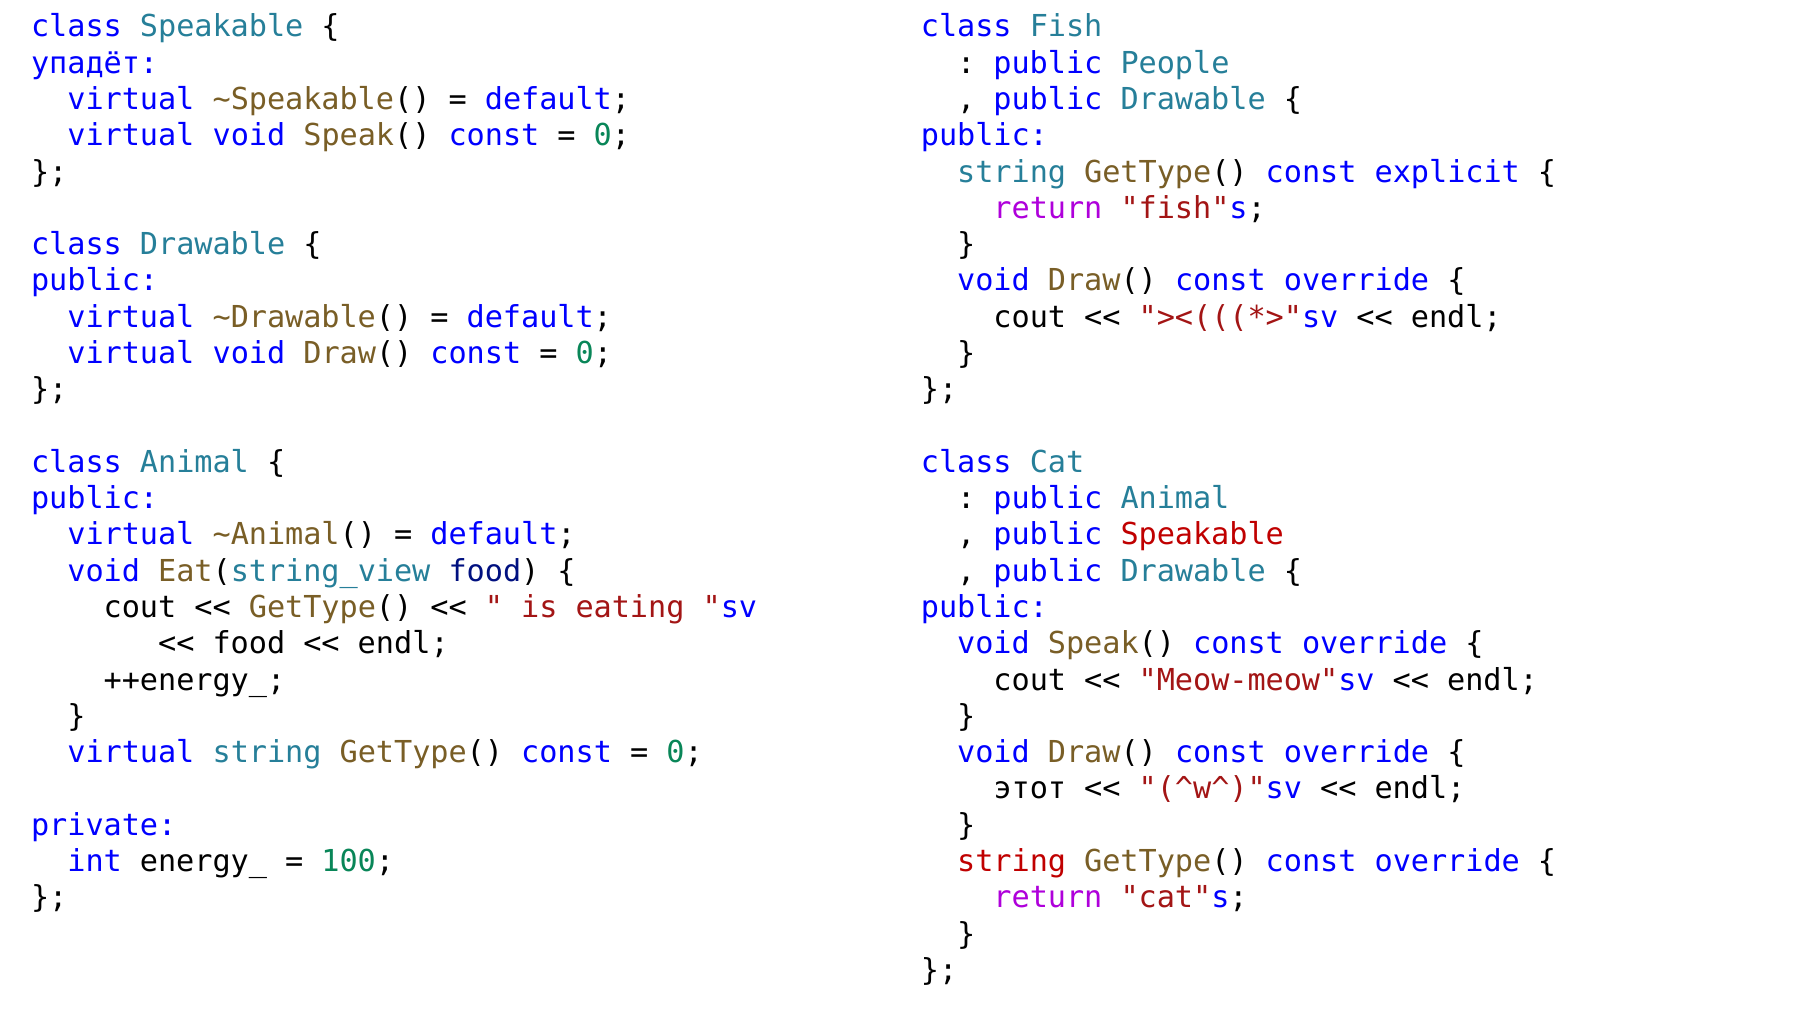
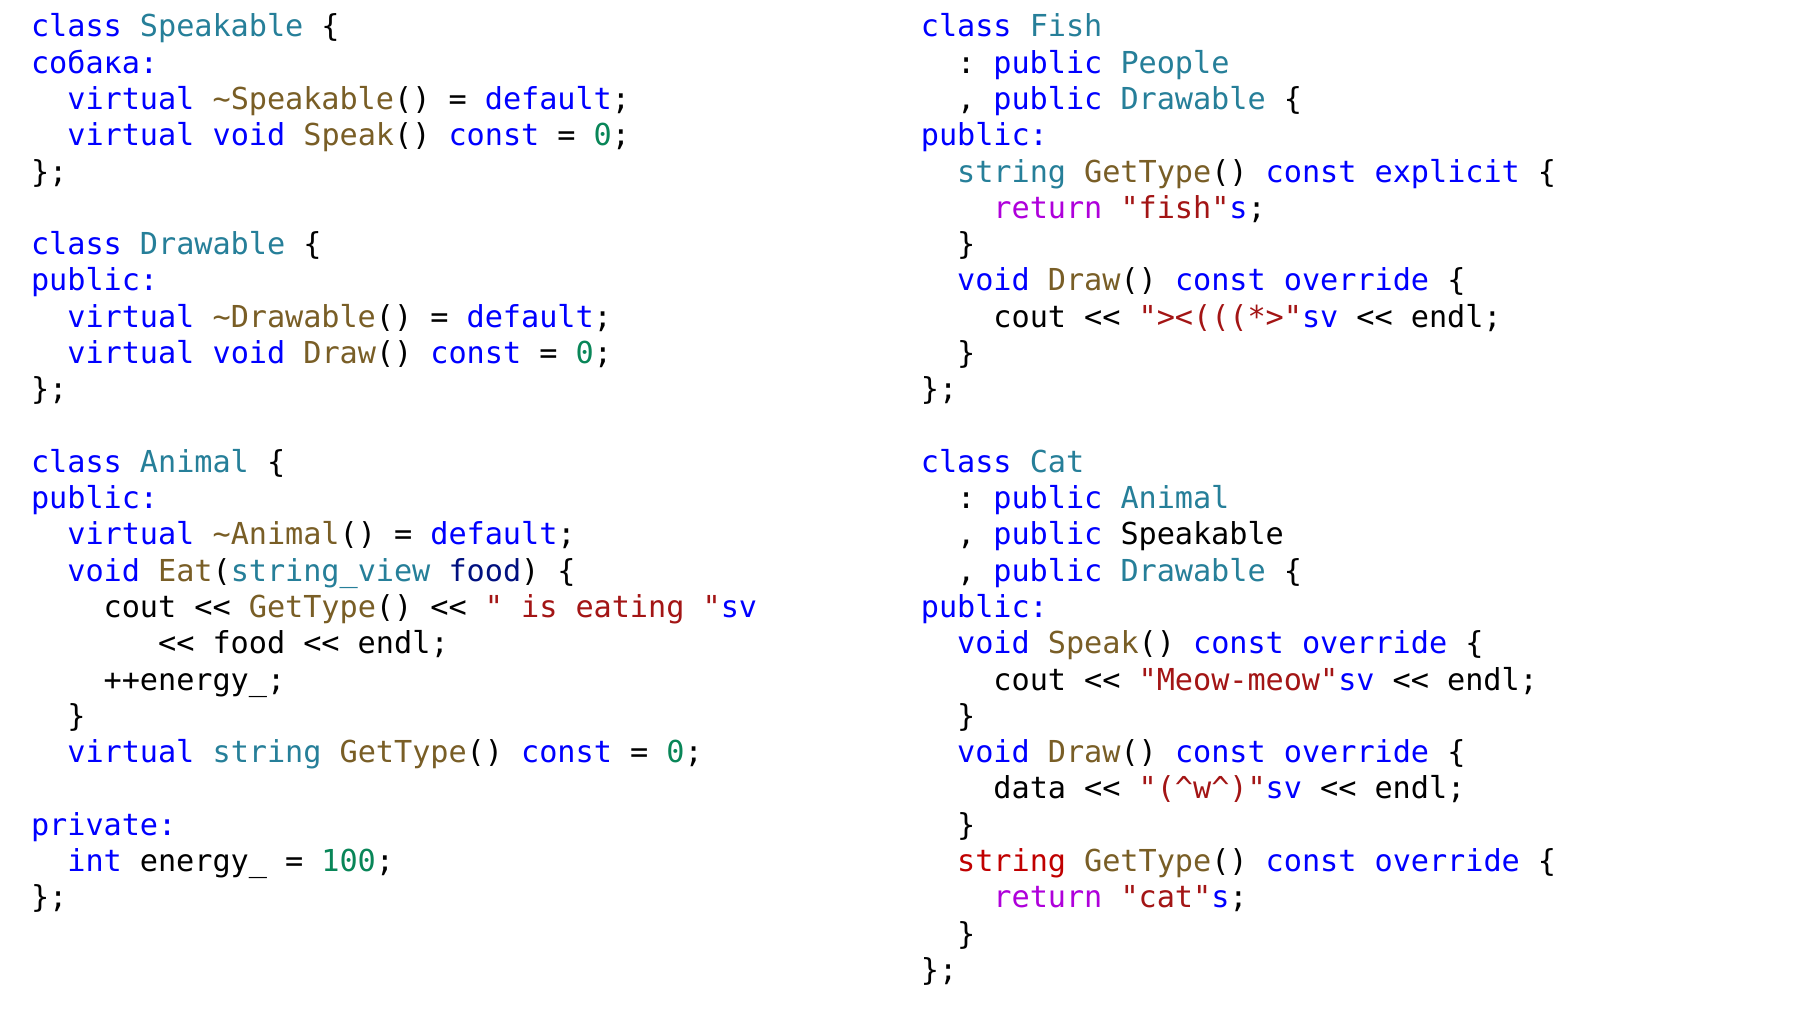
упадёт: упадёт -> собака
Speakable at (1202, 535) colour: red -> black
этот: этот -> data
